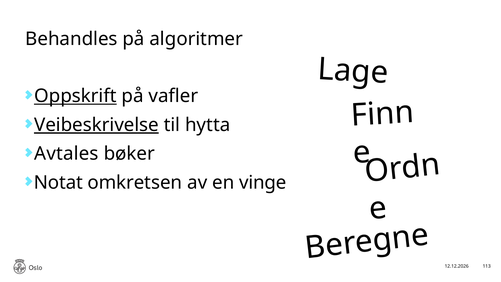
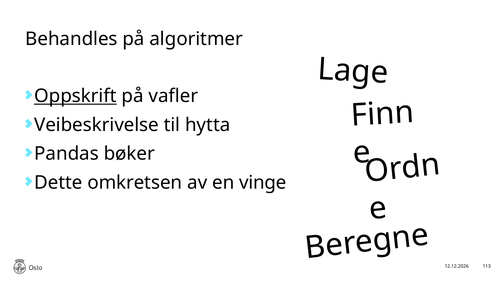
Veibeskrivelse underline: present -> none
Avtales: Avtales -> Pandas
Notat: Notat -> Dette
